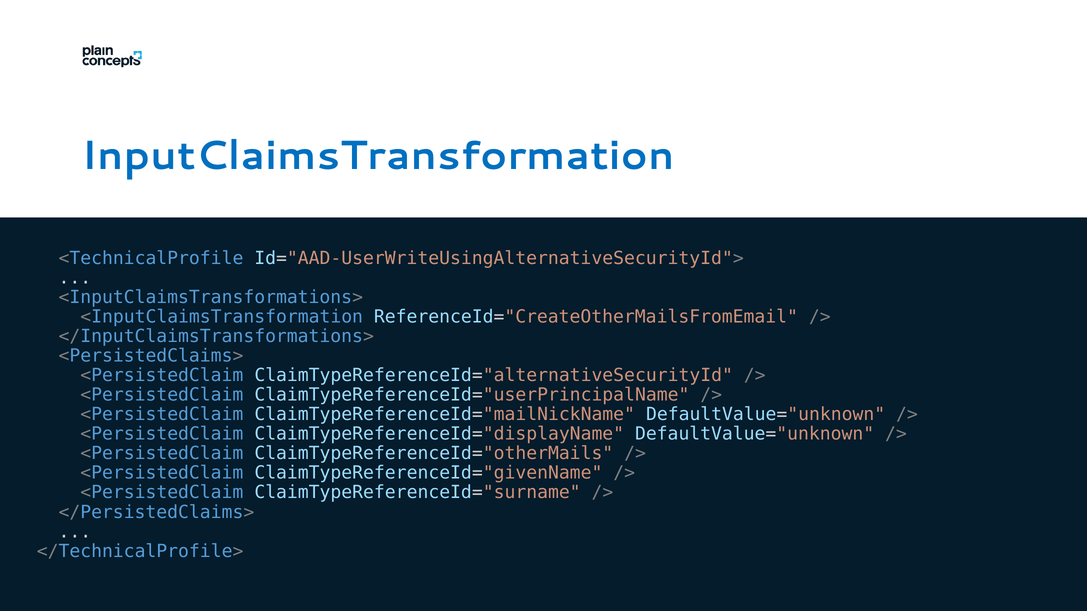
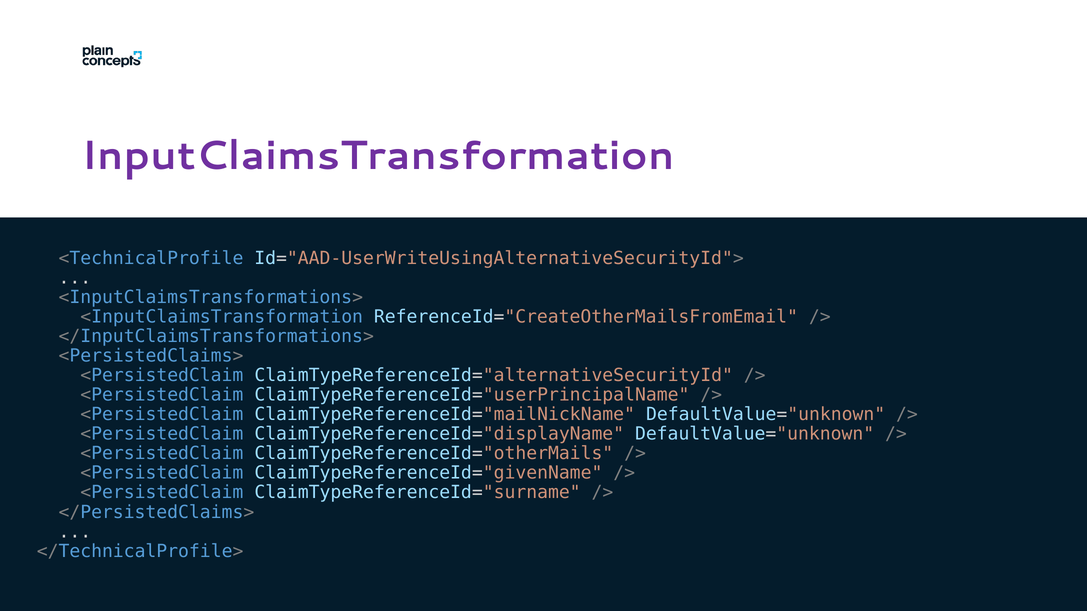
InputClaimsTransformation colour: blue -> purple
